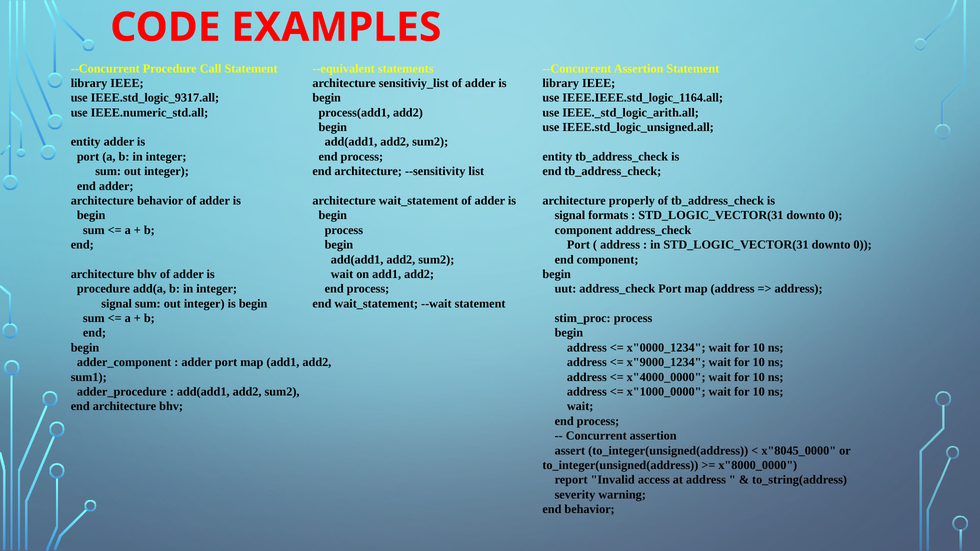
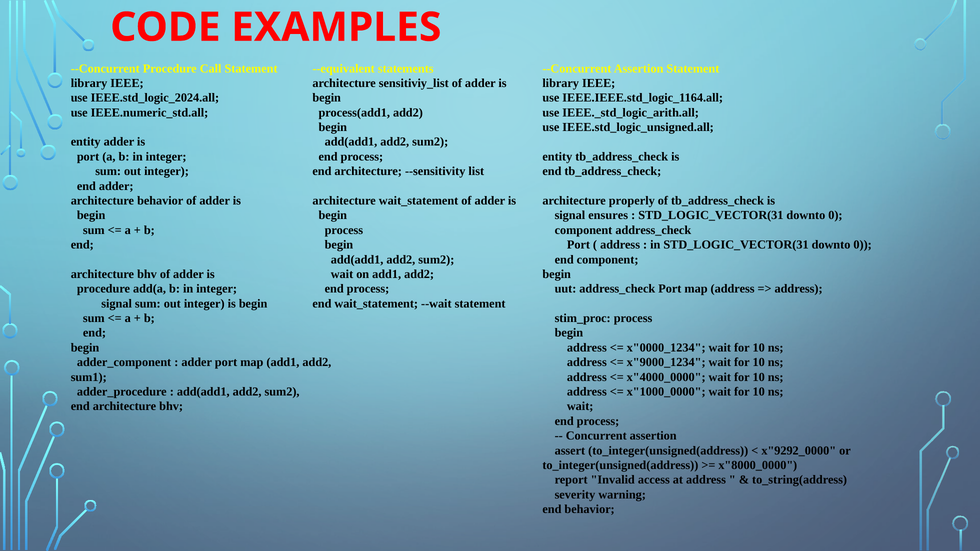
IEEE.std_logic_9317.all: IEEE.std_logic_9317.all -> IEEE.std_logic_2024.all
formats: formats -> ensures
x"8045_0000: x"8045_0000 -> x"9292_0000
